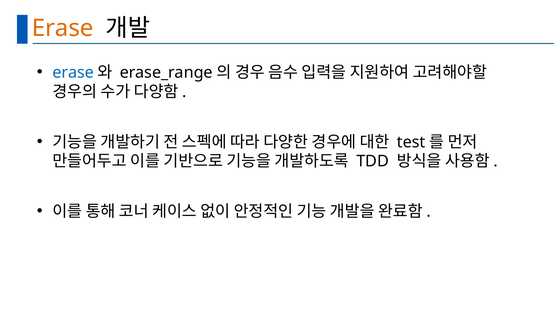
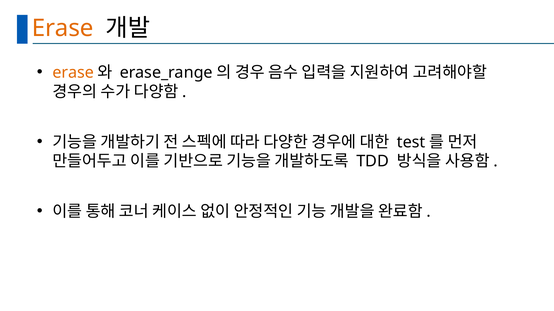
erase at (73, 73) colour: blue -> orange
